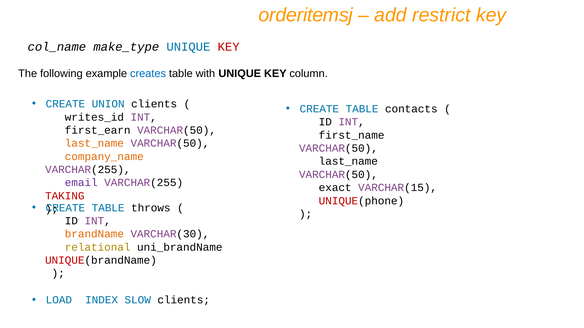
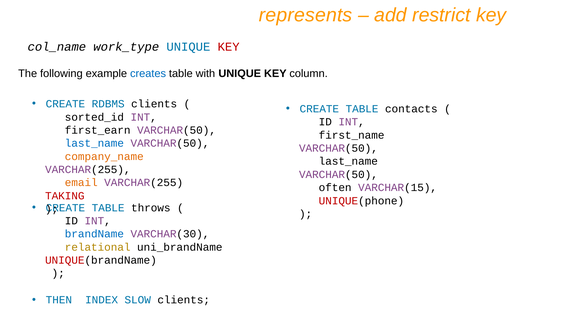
orderitemsj: orderitemsj -> represents
make_type: make_type -> work_type
UNION: UNION -> RDBMS
writes_id: writes_id -> sorted_id
last_name at (94, 144) colour: orange -> blue
email colour: purple -> orange
exact: exact -> often
brandName colour: orange -> blue
LOAD: LOAD -> THEN
